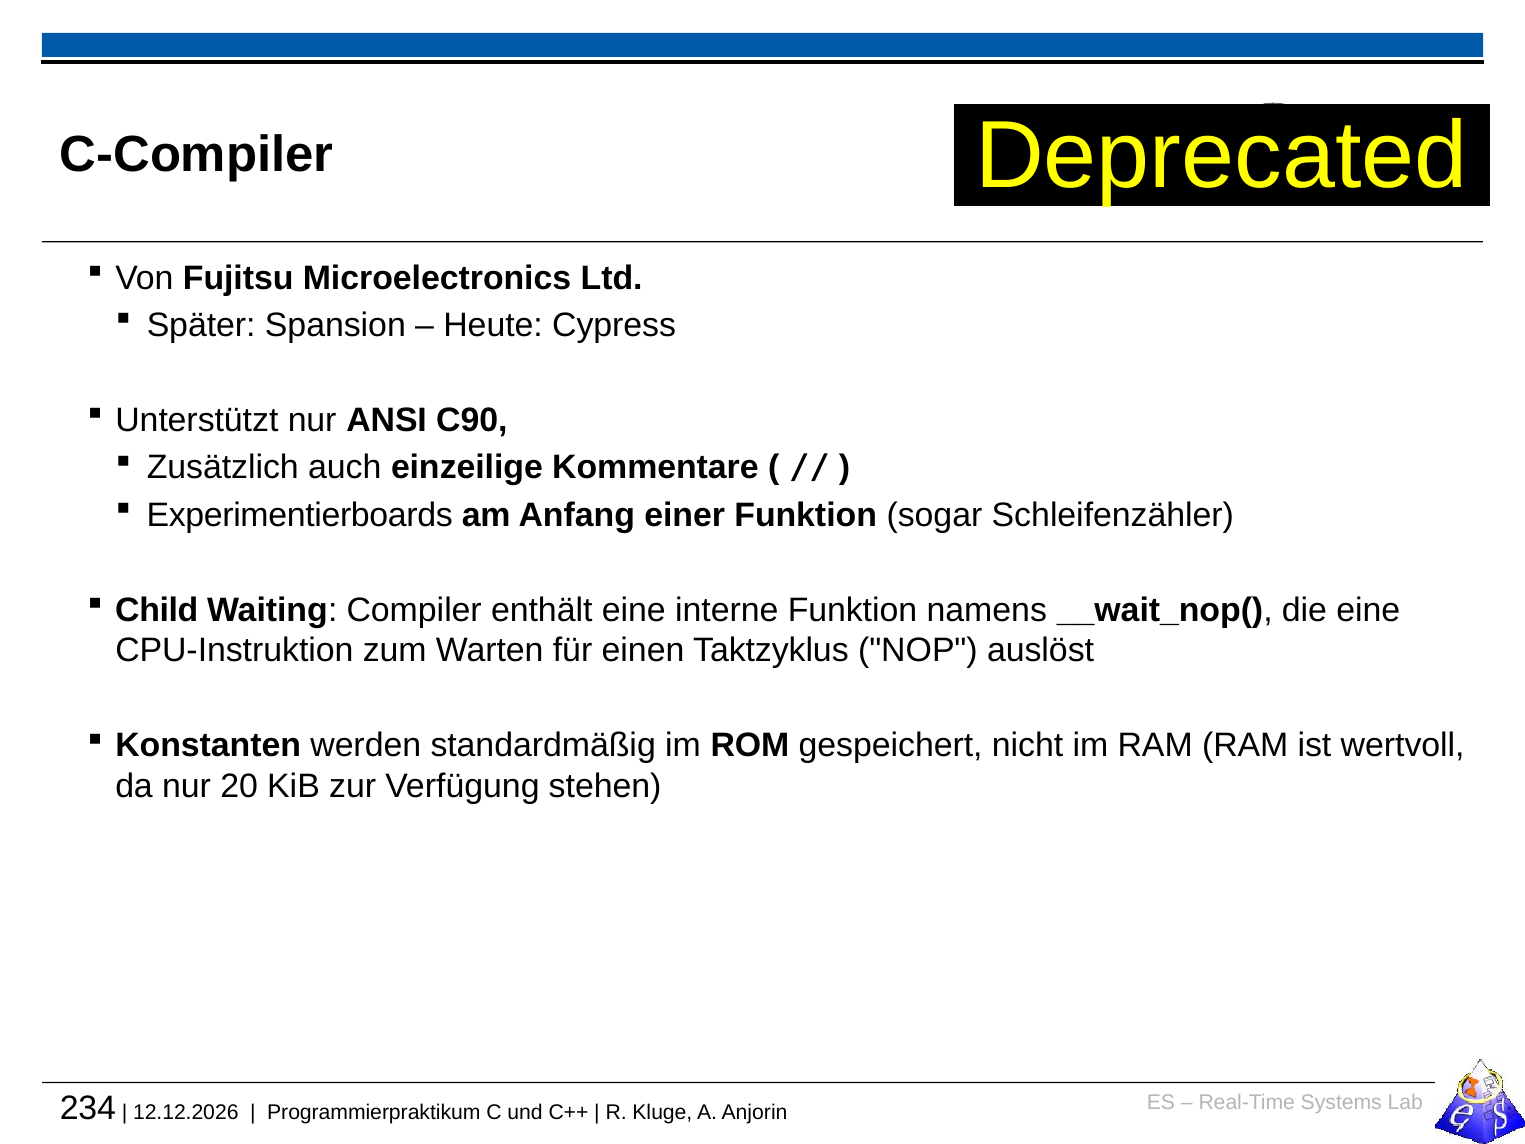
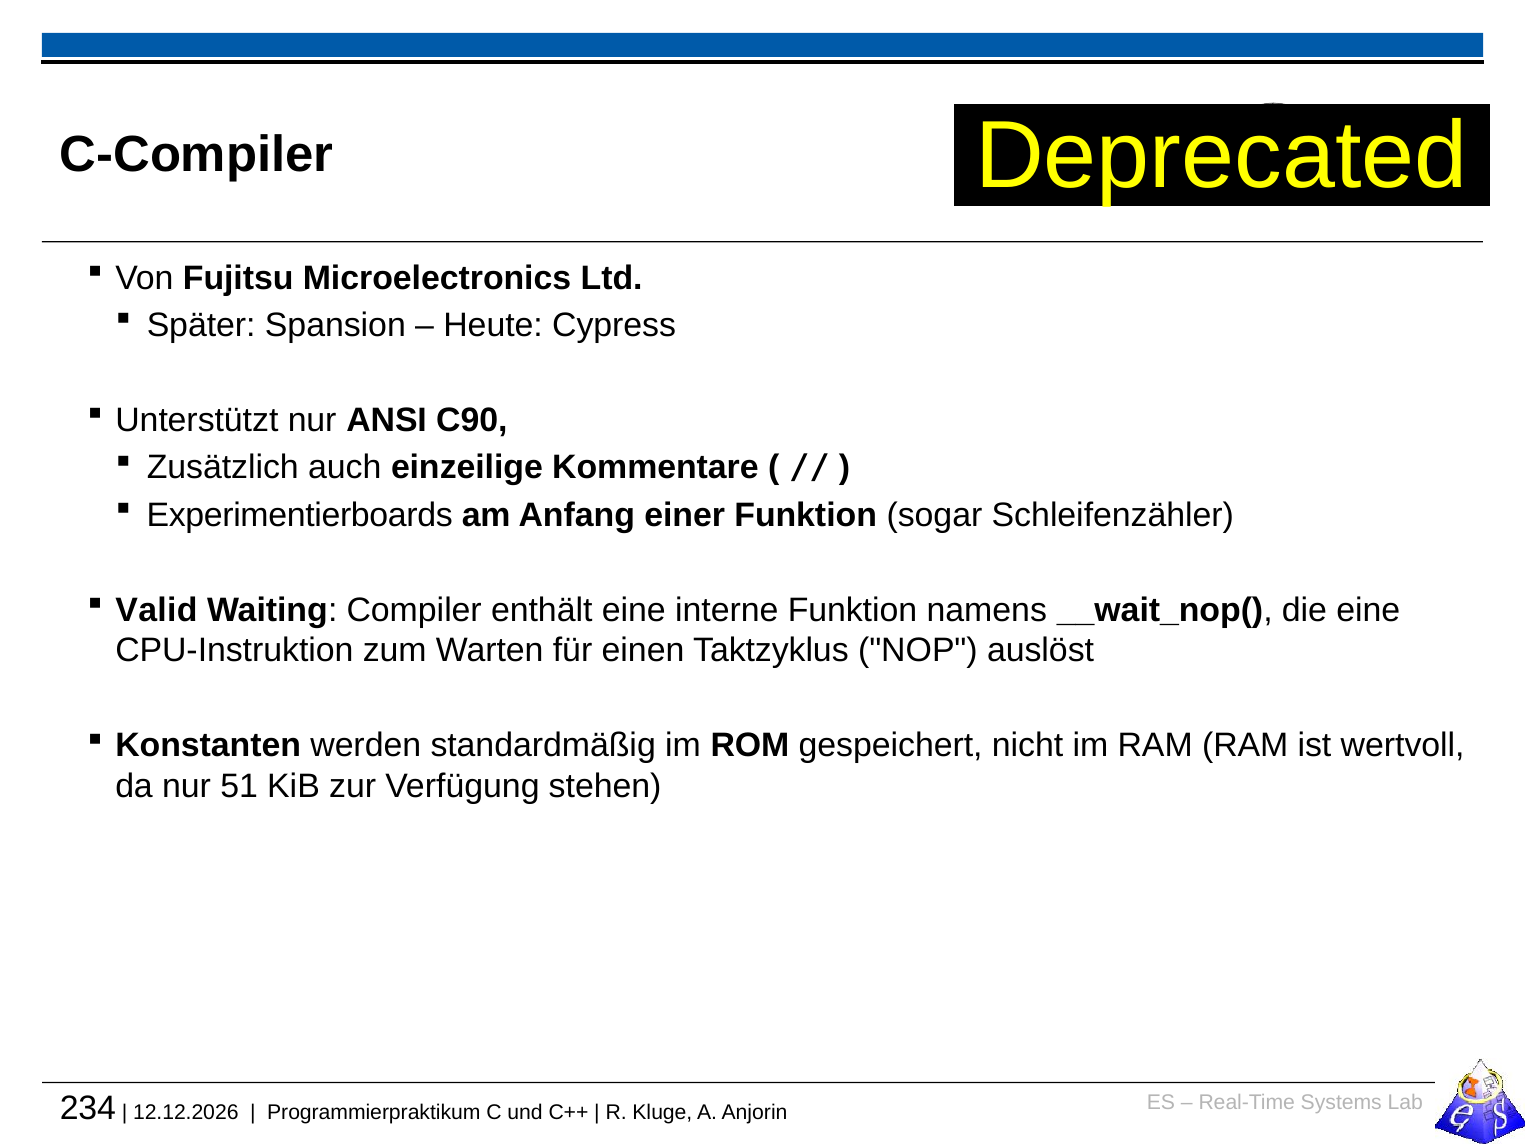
Child: Child -> Valid
20: 20 -> 51
